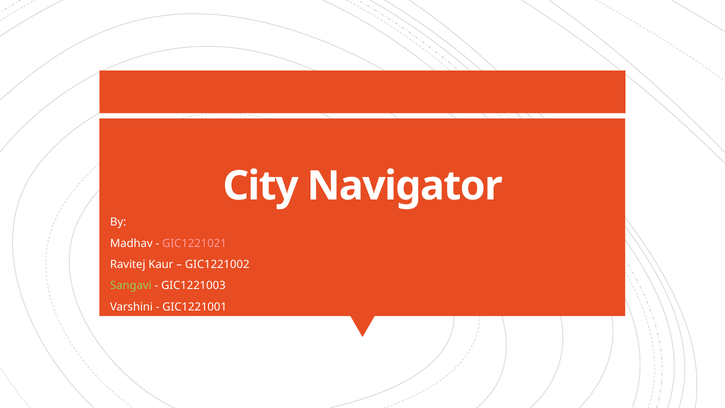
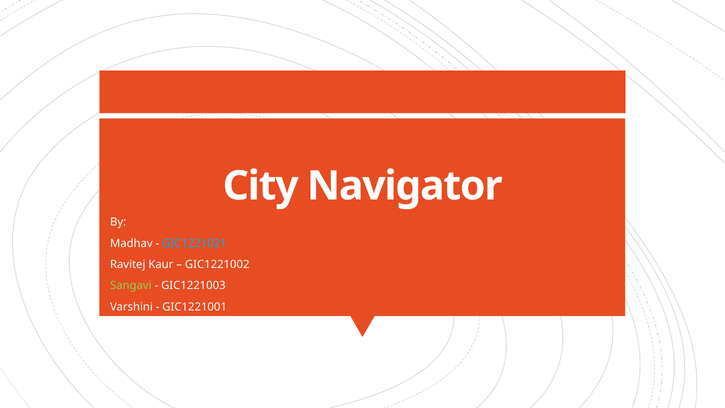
GIC1221021 colour: pink -> light blue
